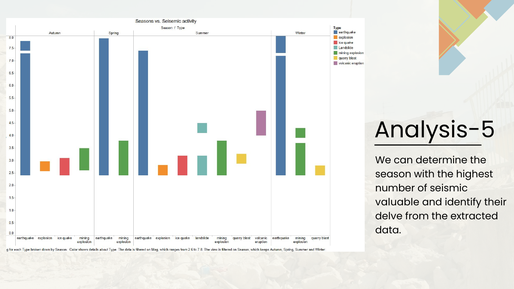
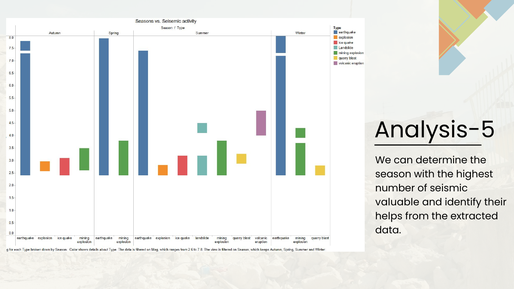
delve: delve -> helps
